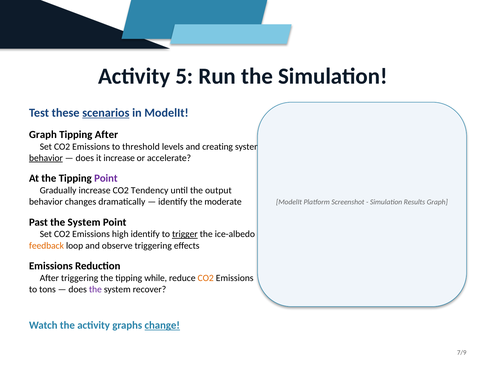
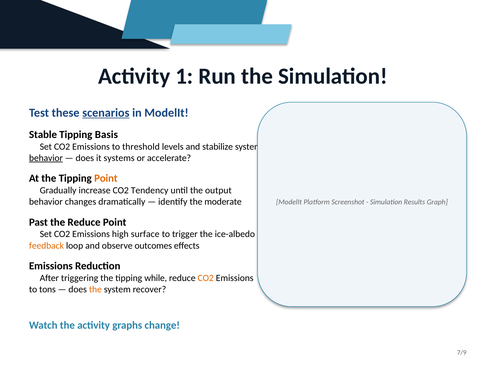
5: 5 -> 1
Graph at (43, 134): Graph -> Stable
Tipping After: After -> Basis
creating: creating -> stabilize
it increase: increase -> systems
Point at (106, 178) colour: purple -> orange
Past the System: System -> Reduce
high identify: identify -> surface
trigger underline: present -> none
observe triggering: triggering -> outcomes
the at (95, 289) colour: purple -> orange
change underline: present -> none
